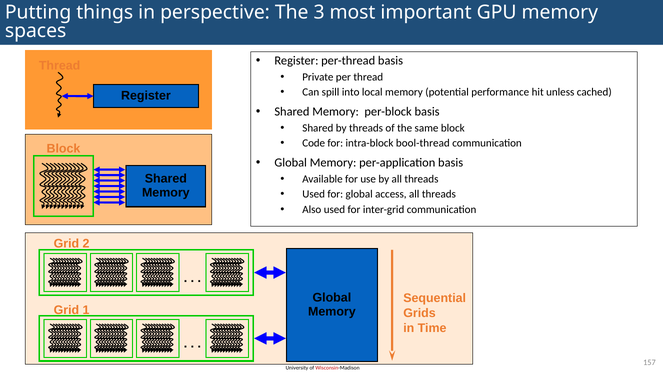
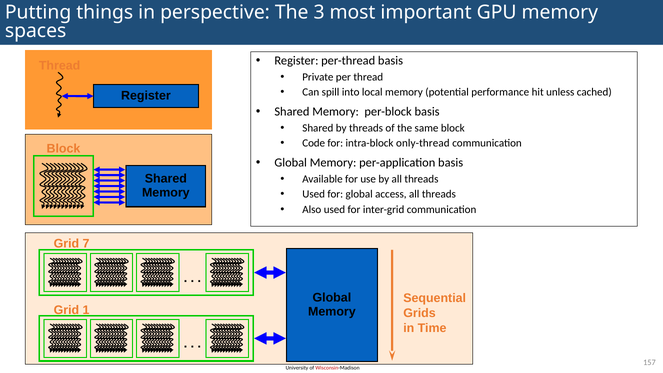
bool-thread: bool-thread -> only-thread
2: 2 -> 7
